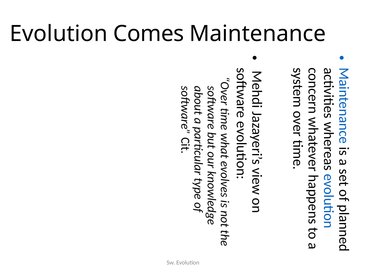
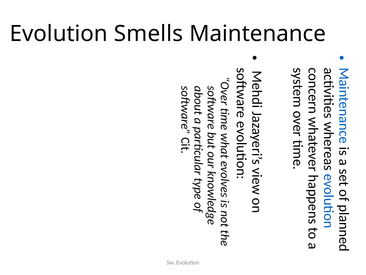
Comes: Comes -> Smells
